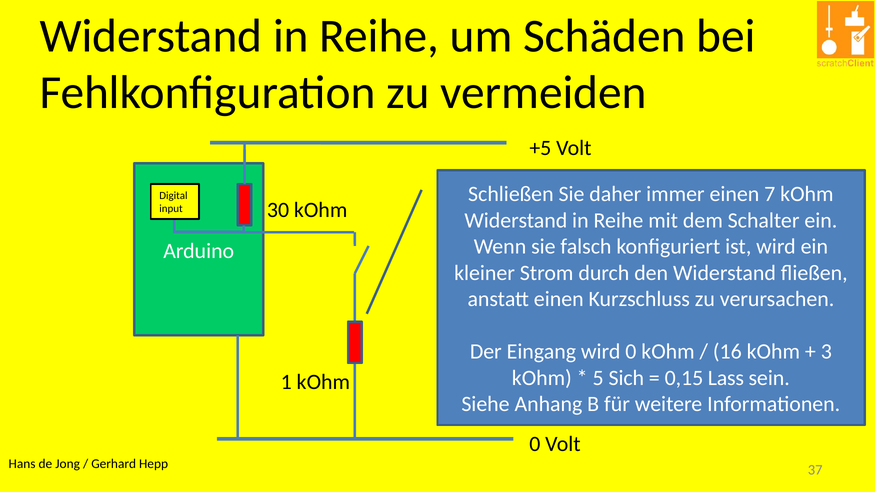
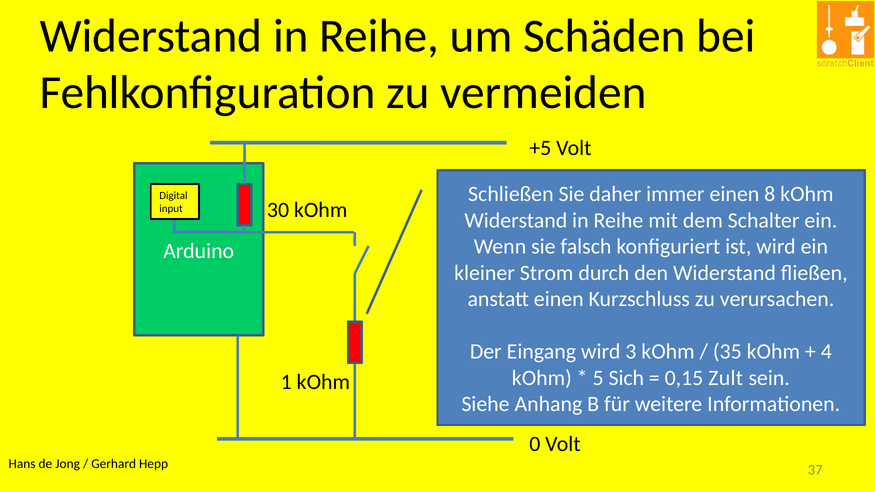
7: 7 -> 8
wird 0: 0 -> 3
16: 16 -> 35
3: 3 -> 4
Lass: Lass -> Zult
